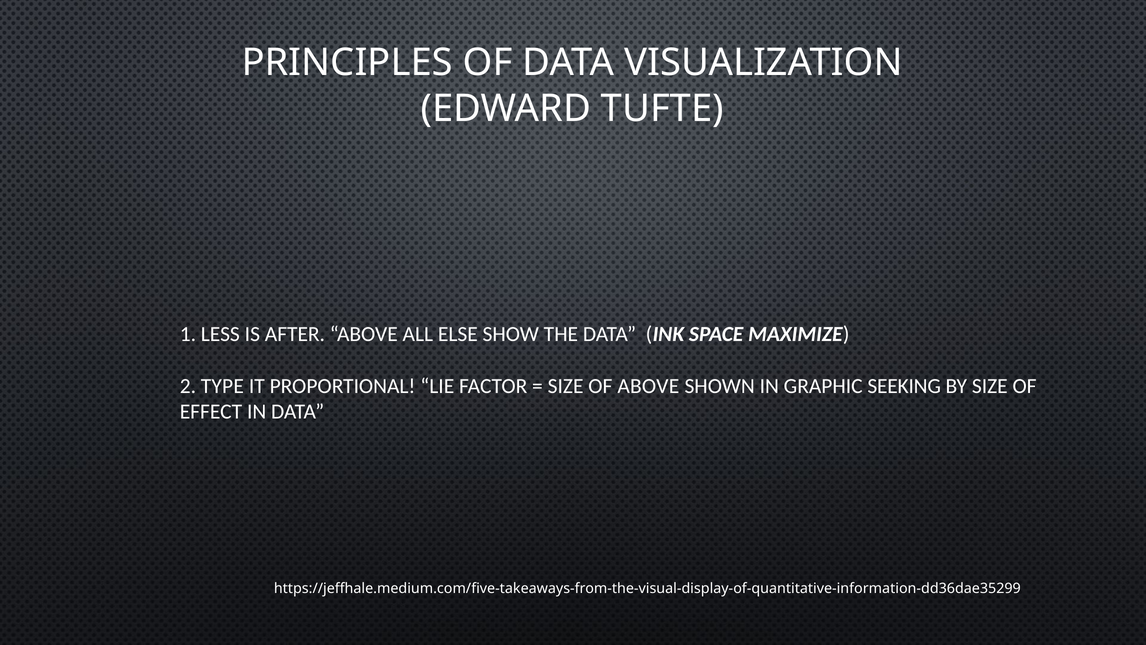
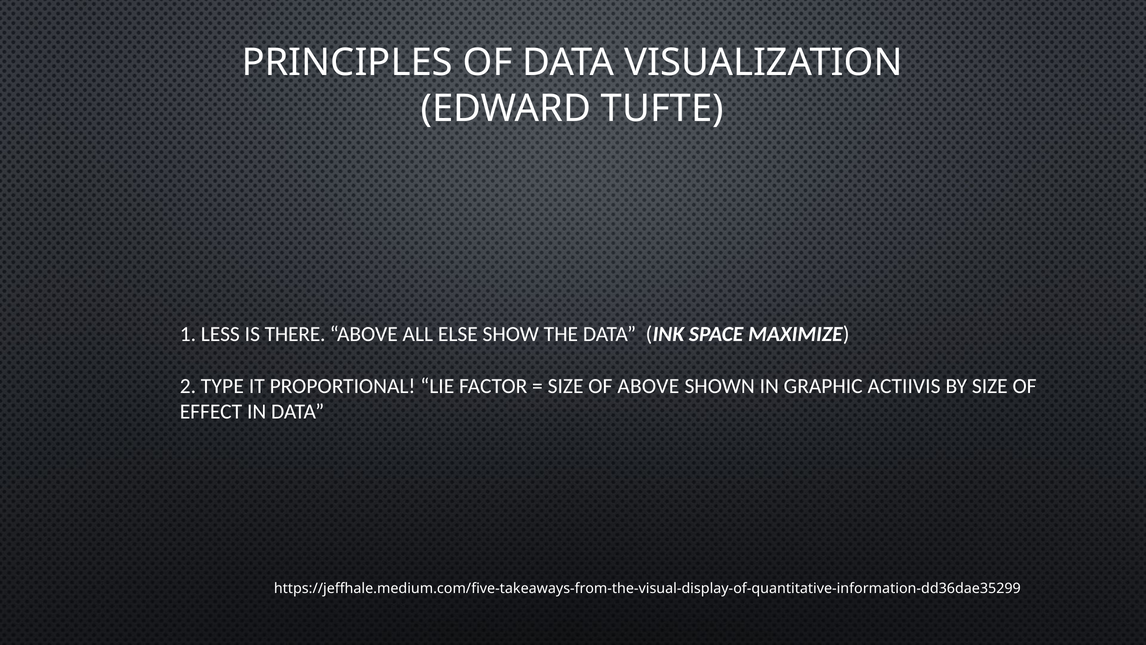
AFTER: AFTER -> THERE
SEEKING: SEEKING -> ACTIIVIS
